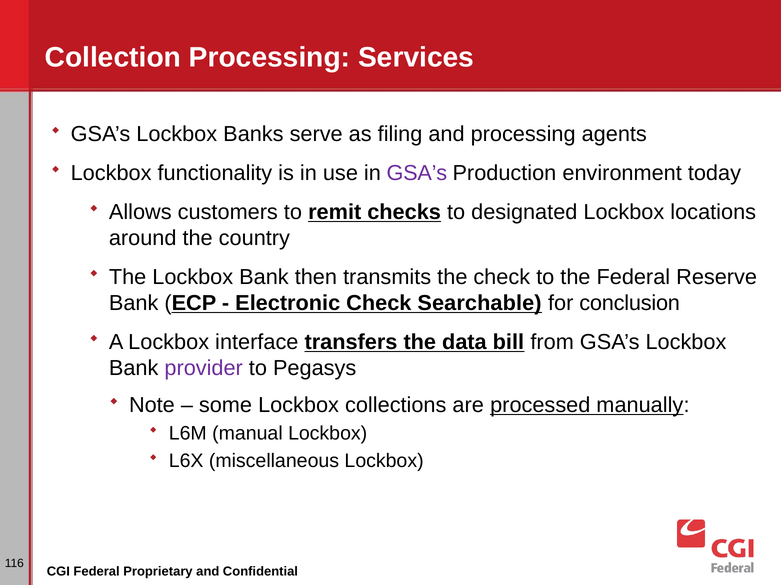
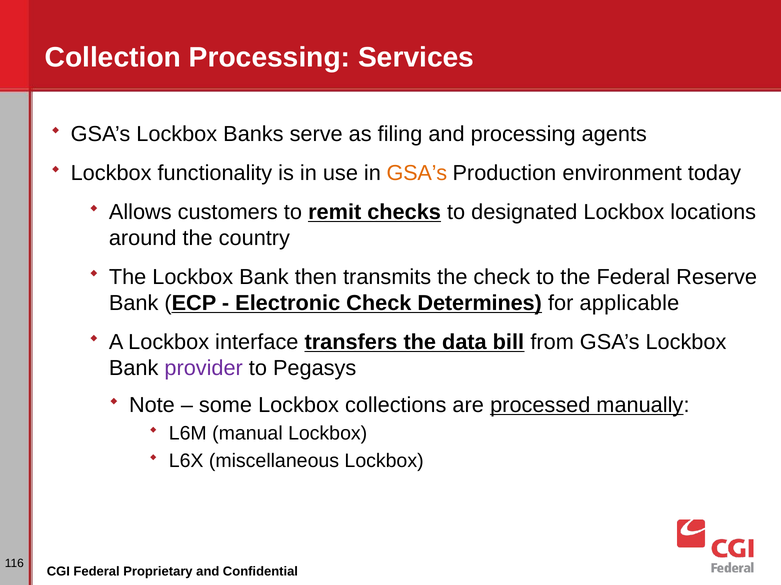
GSA’s at (417, 173) colour: purple -> orange
Searchable: Searchable -> Determines
conclusion: conclusion -> applicable
